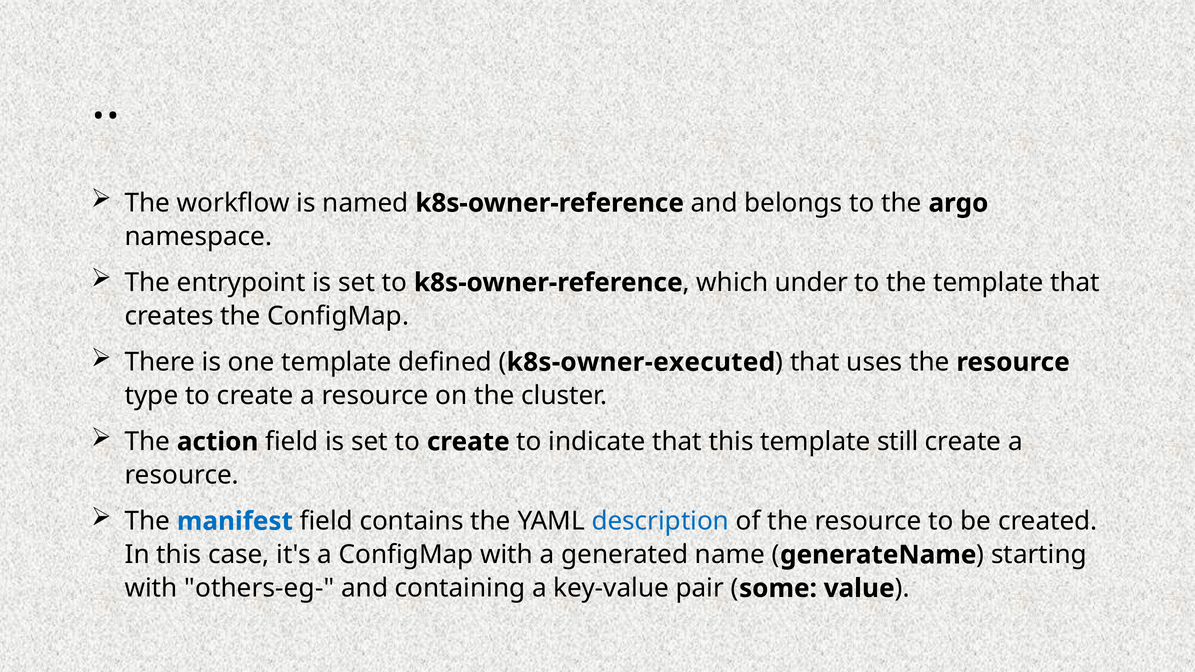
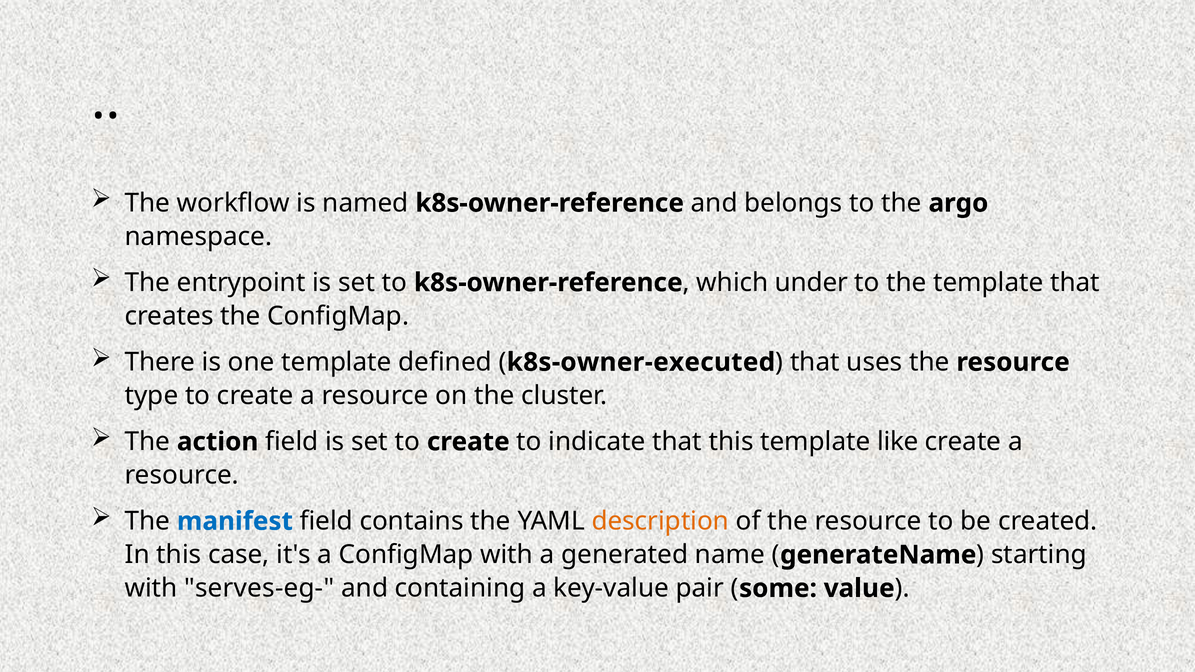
still: still -> like
description colour: blue -> orange
others-eg-: others-eg- -> serves-eg-
